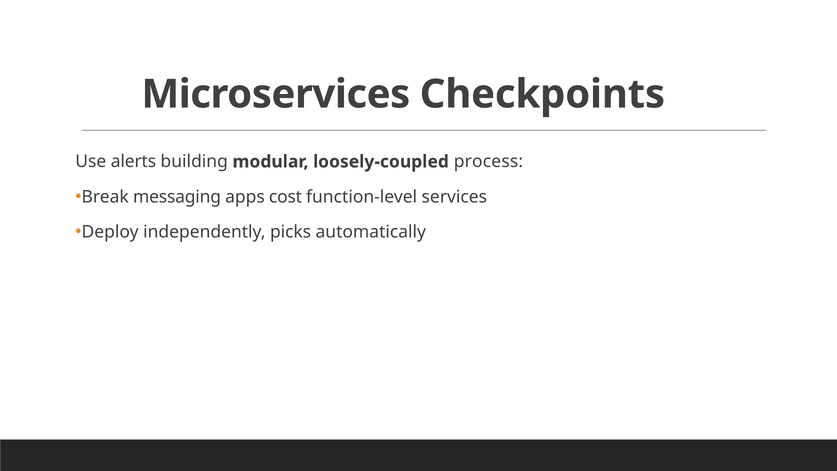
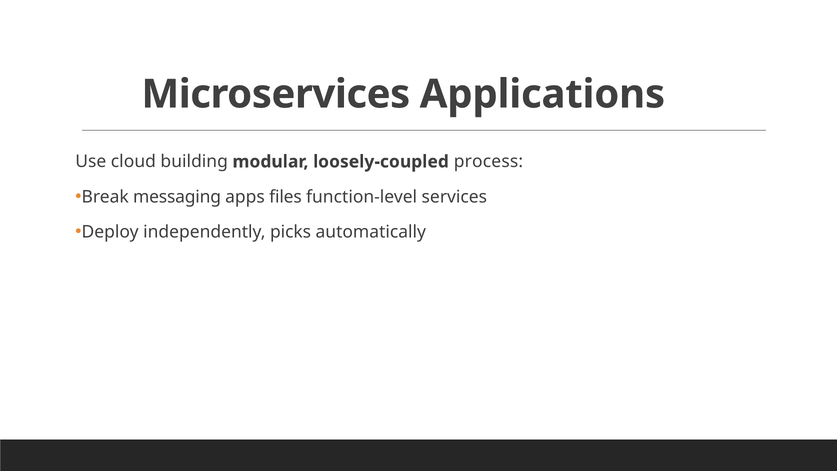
Checkpoints: Checkpoints -> Applications
alerts: alerts -> cloud
cost: cost -> files
